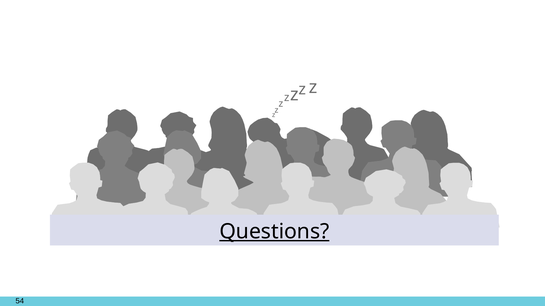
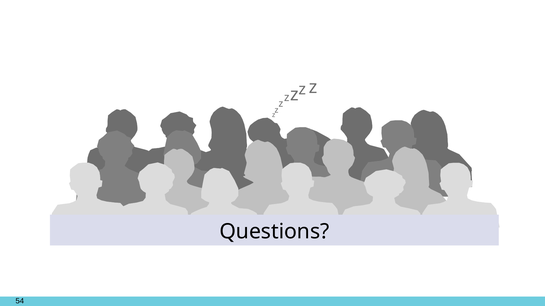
Questions underline: present -> none
